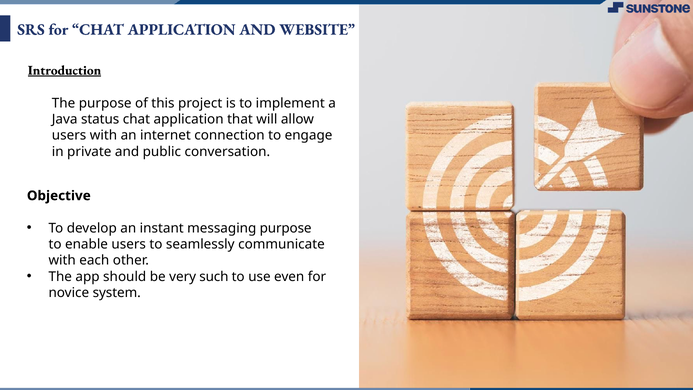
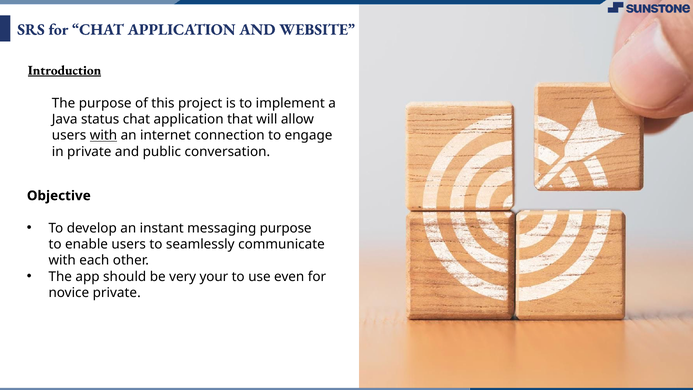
with at (103, 135) underline: none -> present
such: such -> your
novice system: system -> private
